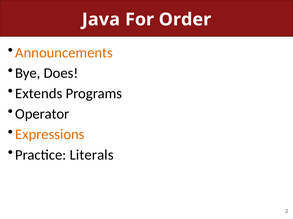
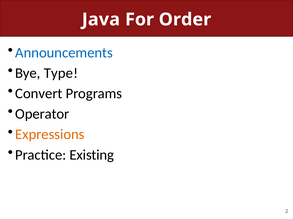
Announcements colour: orange -> blue
Does: Does -> Type
Extends: Extends -> Convert
Literals: Literals -> Existing
